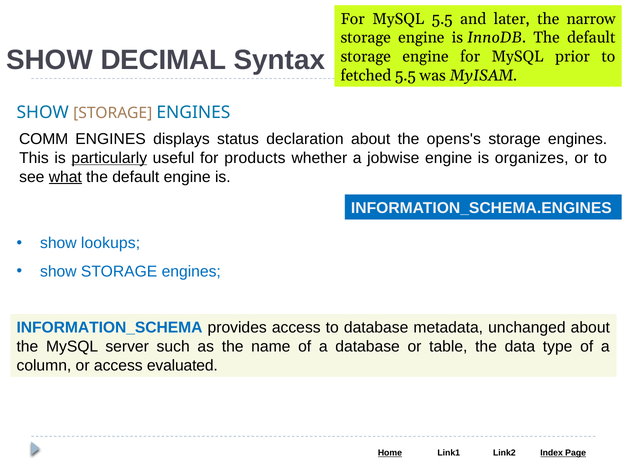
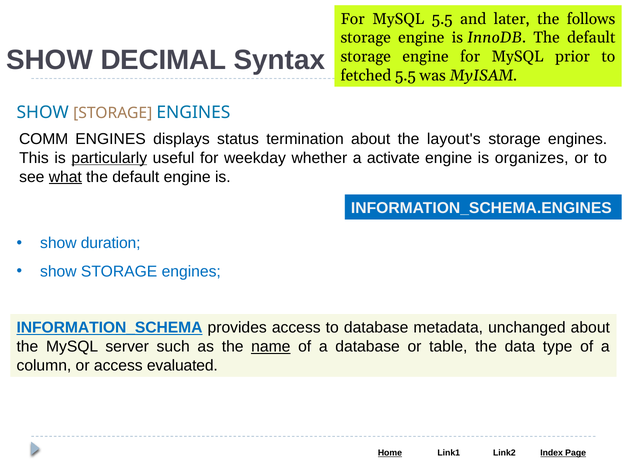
narrow: narrow -> follows
declaration: declaration -> termination
opens's: opens's -> layout's
products: products -> weekday
jobwise: jobwise -> activate
lookups: lookups -> duration
INFORMATION_SCHEMA underline: none -> present
name underline: none -> present
